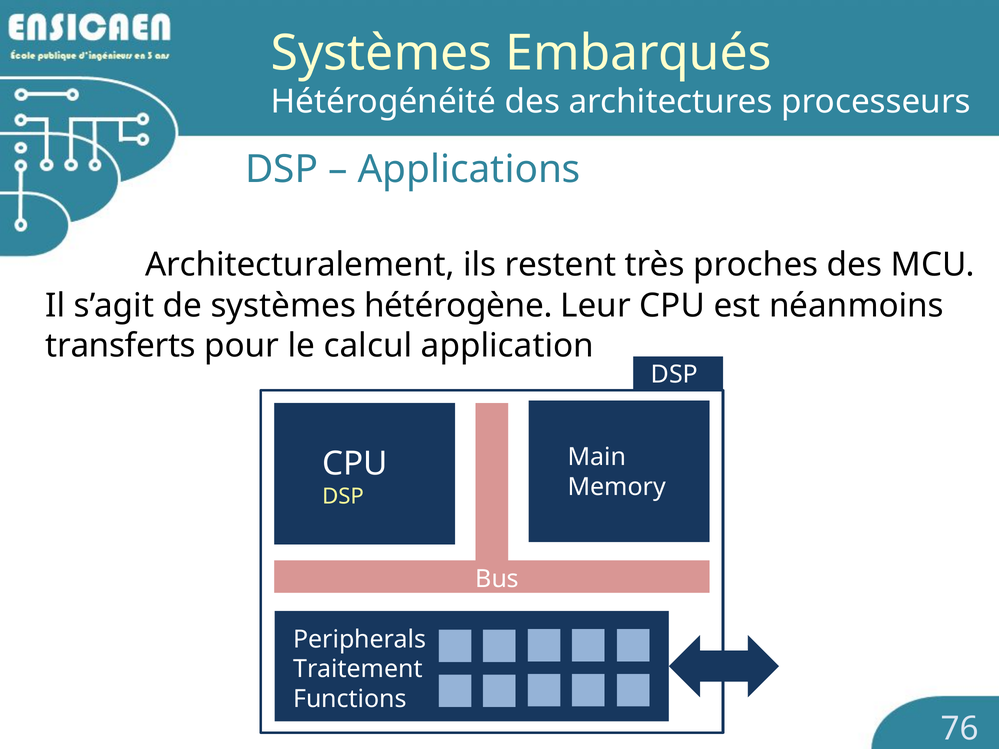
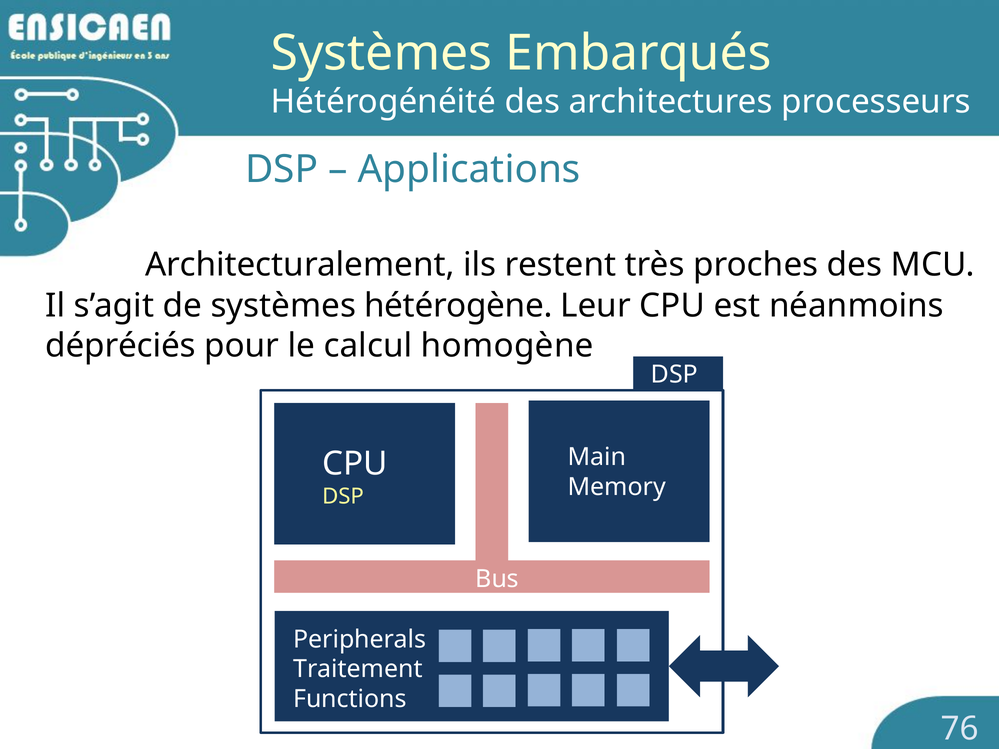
transferts: transferts -> dépréciés
application: application -> homogène
